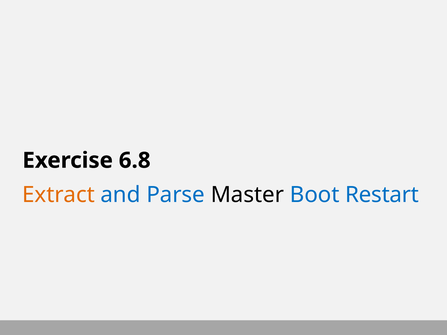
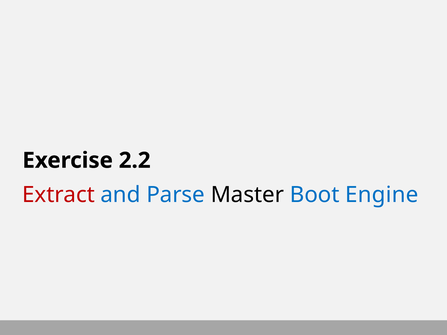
6.8: 6.8 -> 2.2
Extract colour: orange -> red
Restart: Restart -> Engine
